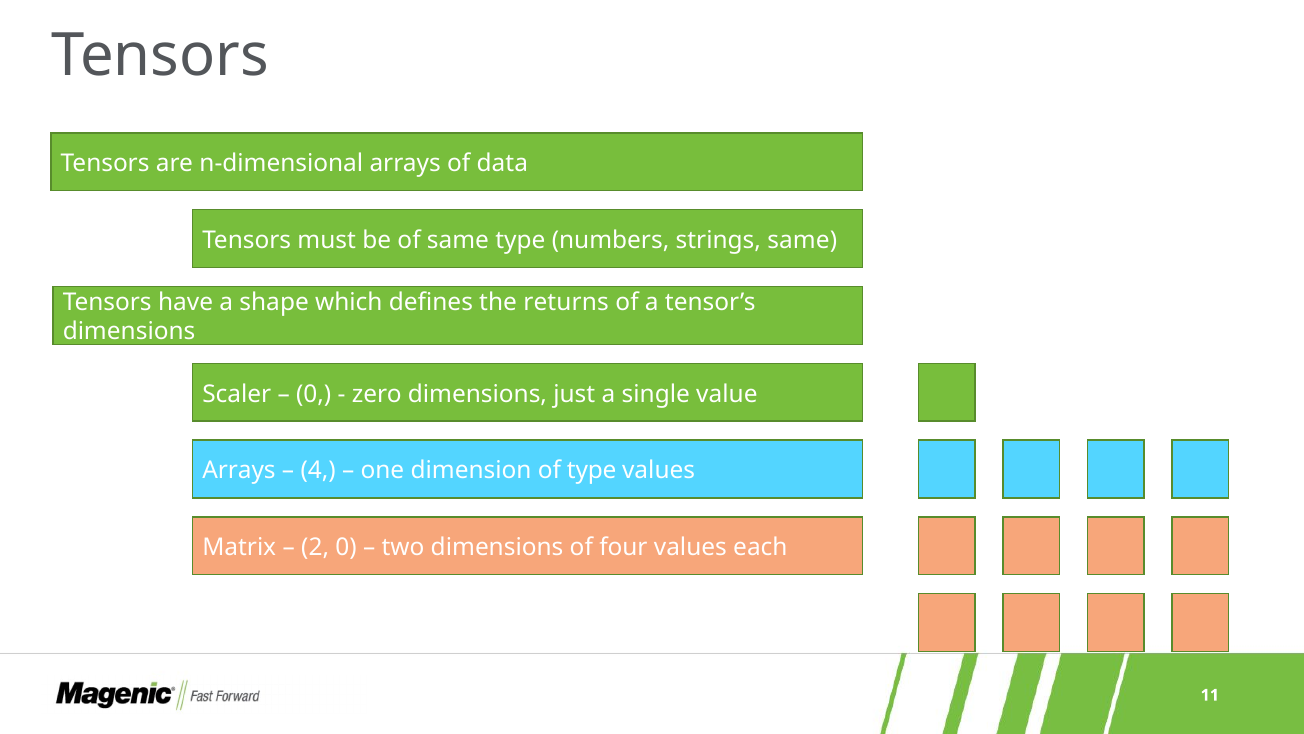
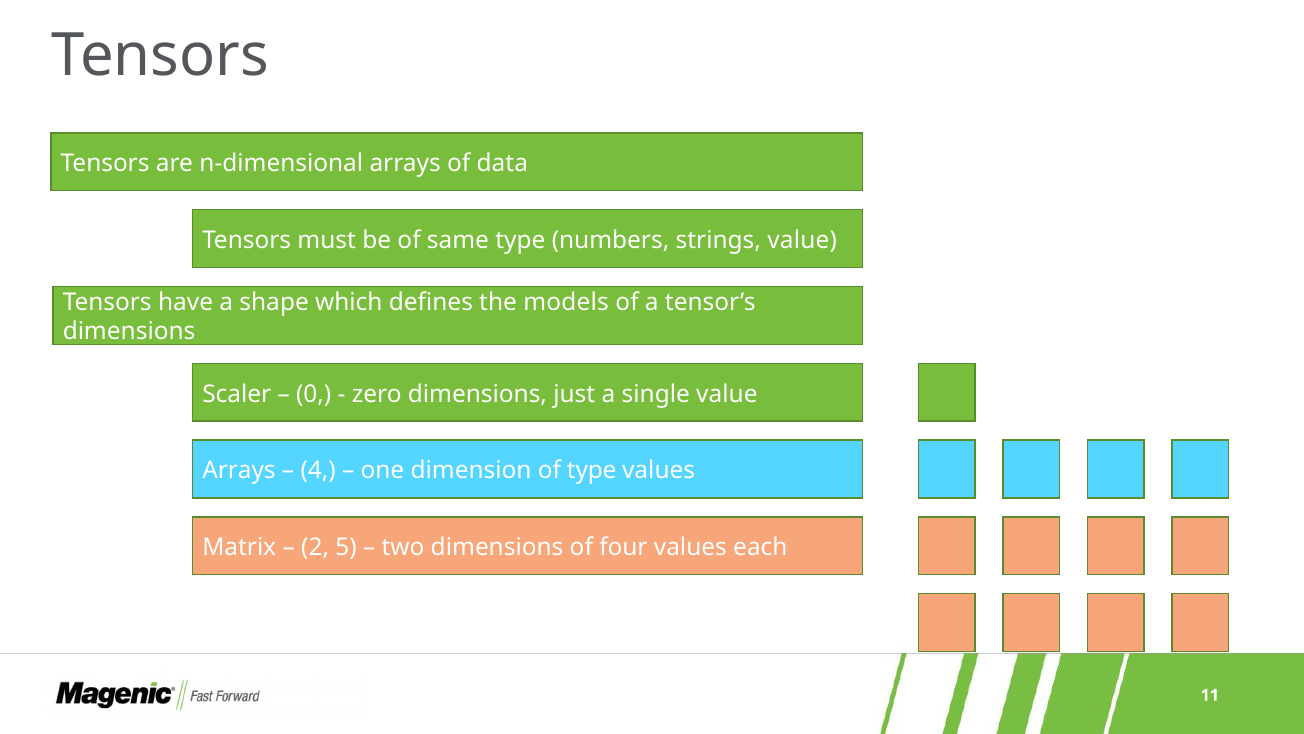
strings same: same -> value
returns: returns -> models
2 0: 0 -> 5
